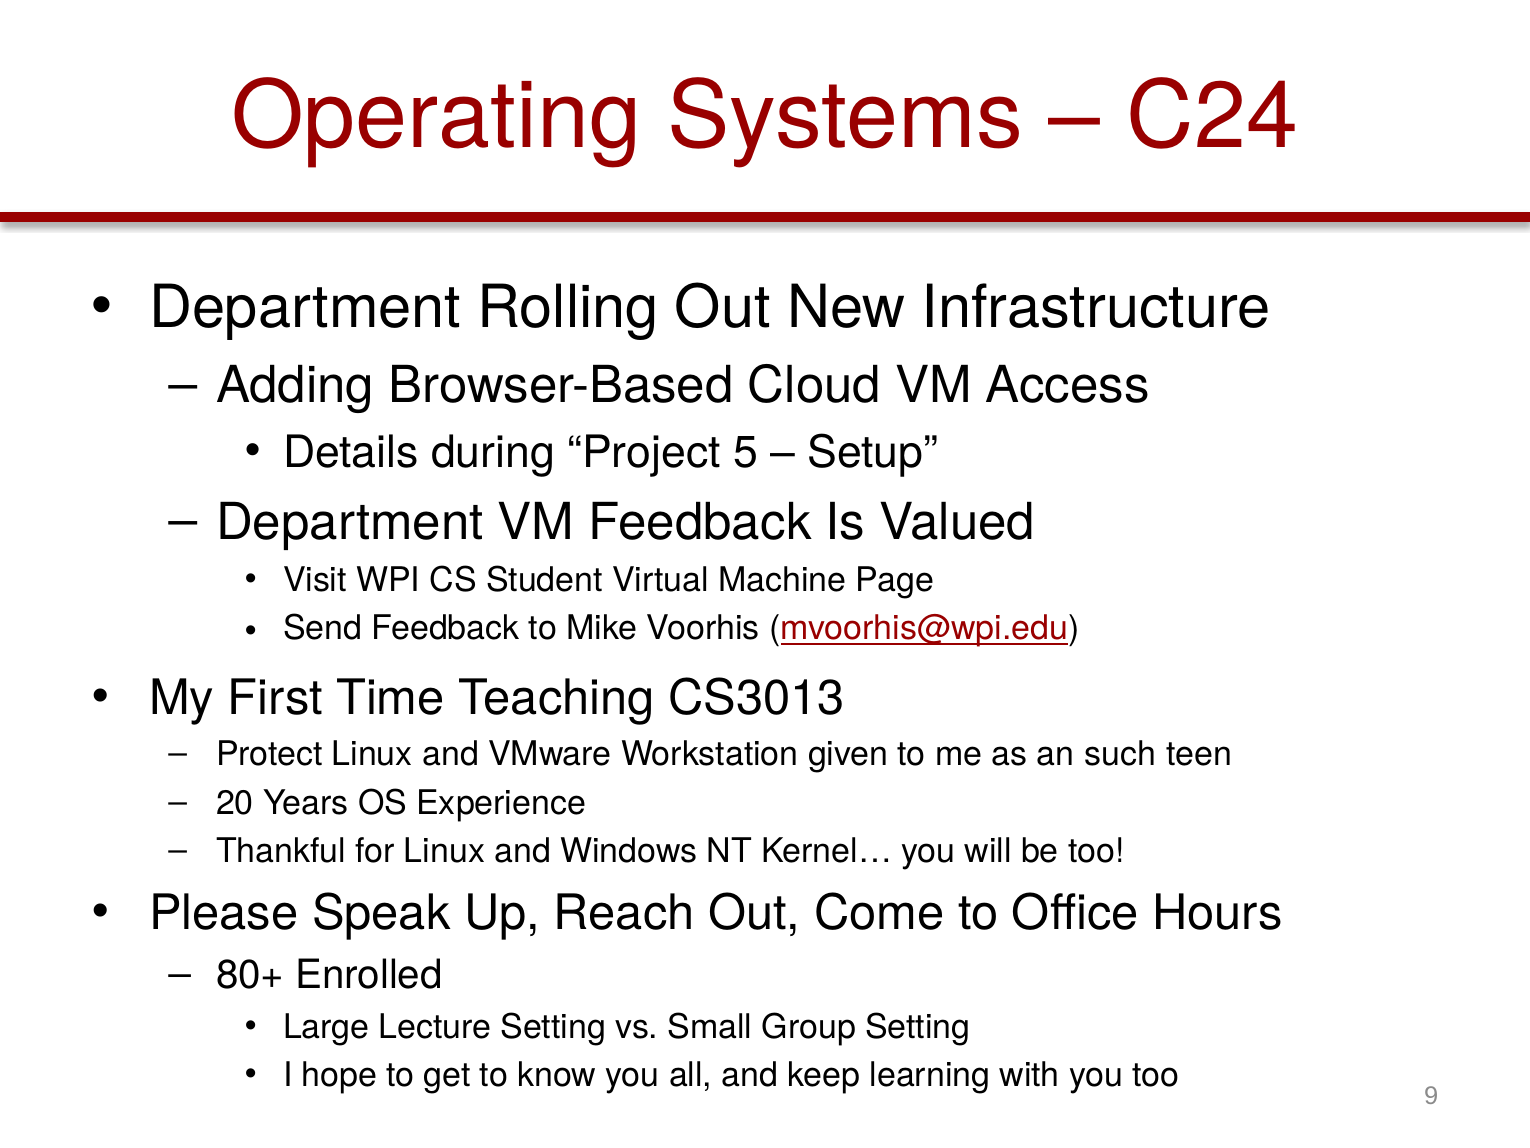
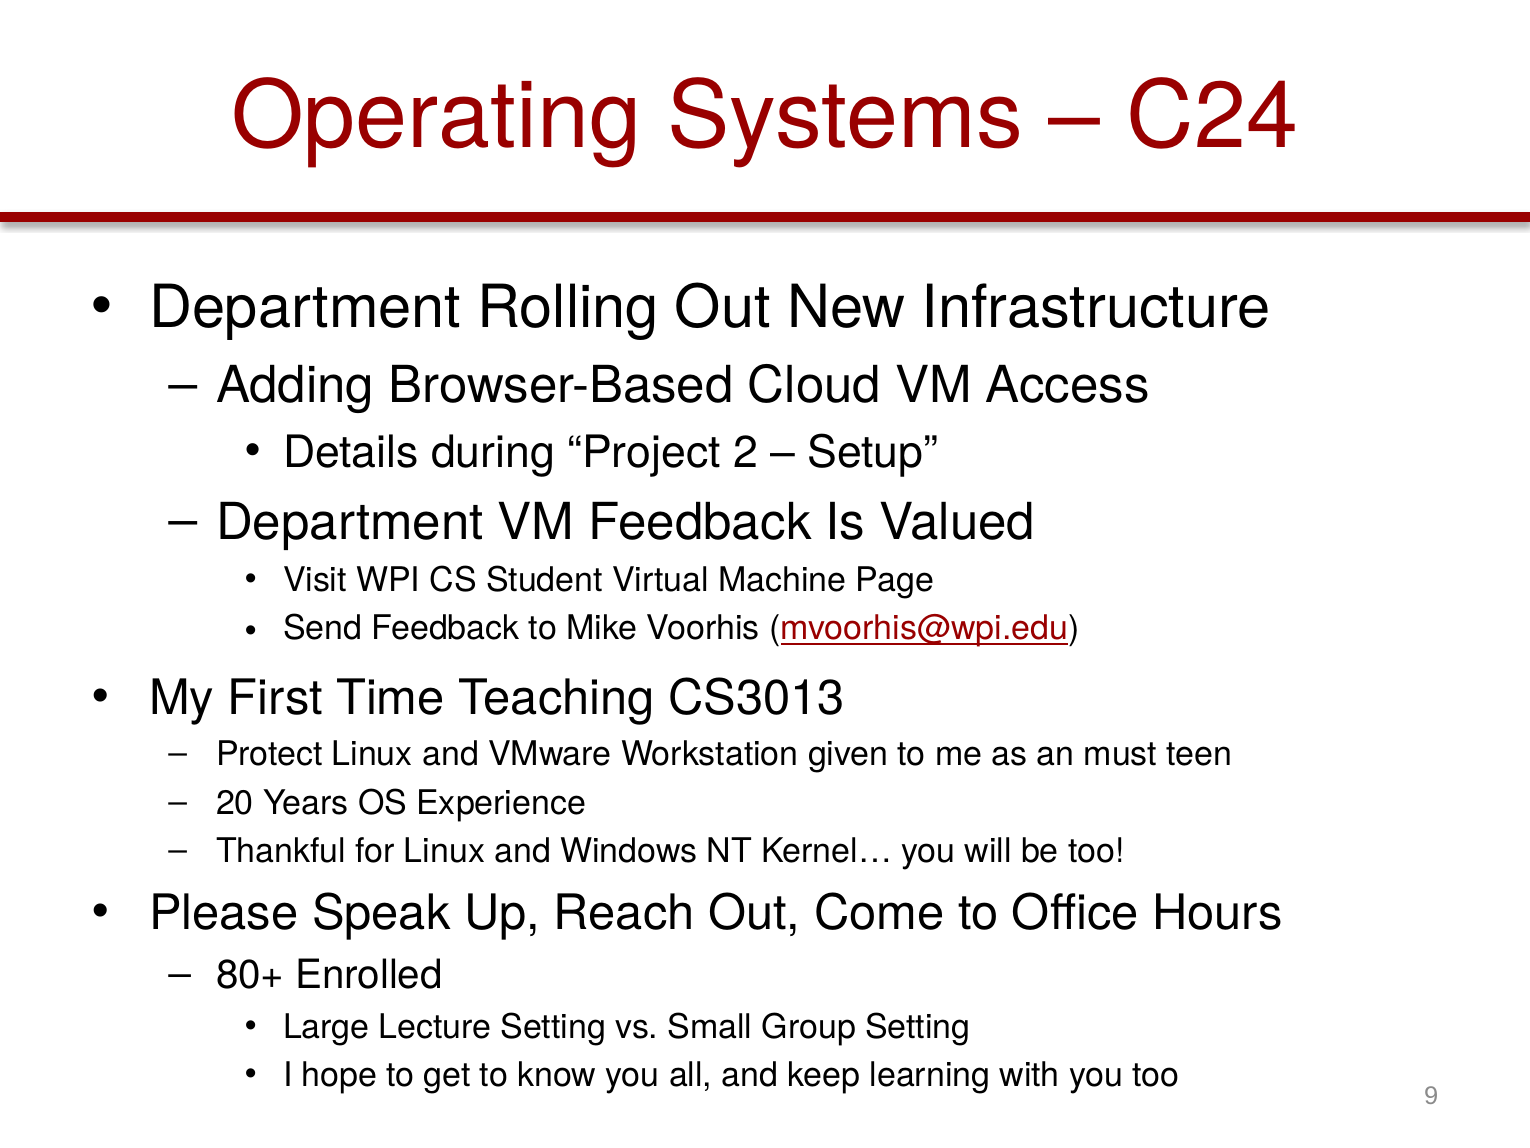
5: 5 -> 2
such: such -> must
